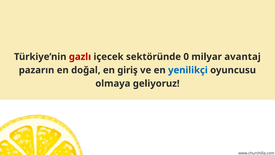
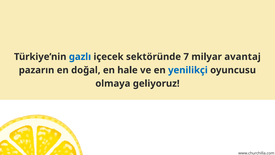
gazlı colour: red -> blue
0: 0 -> 7
giriş: giriş -> hale
